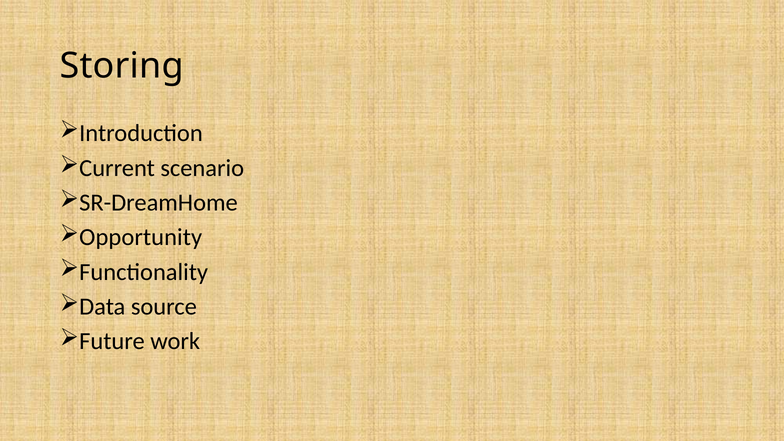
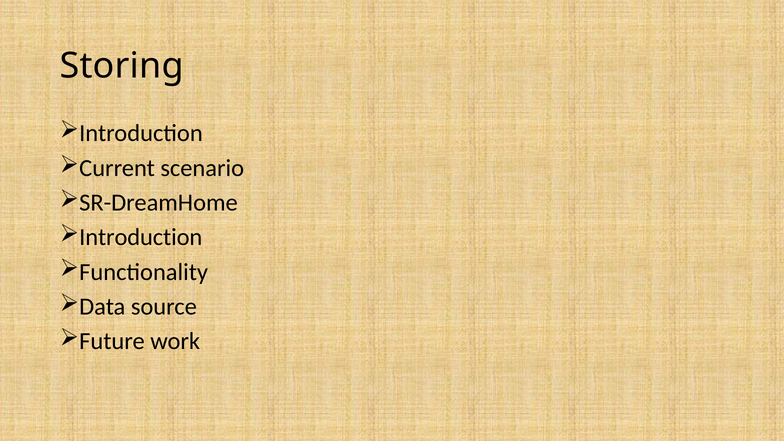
Opportunity at (141, 237): Opportunity -> Introduction
